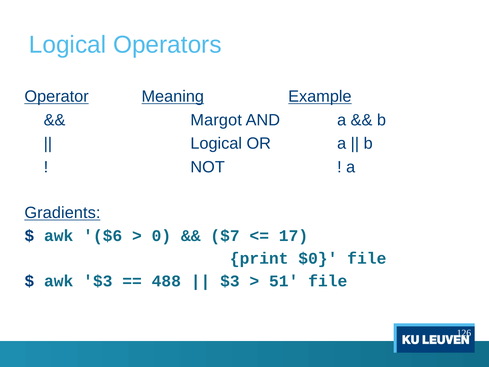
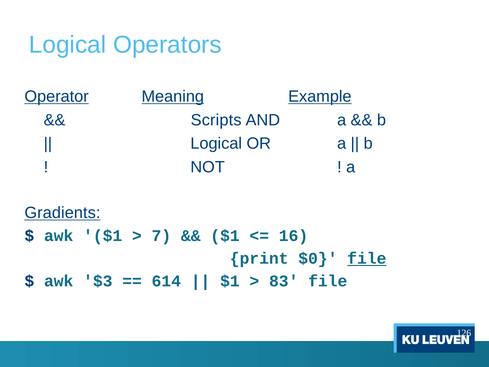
Margot: Margot -> Scripts
awk $6: $6 -> $1
0: 0 -> 7
$7 at (225, 235): $7 -> $1
17: 17 -> 16
file at (367, 258) underline: none -> present
488: 488 -> 614
$3 at (230, 281): $3 -> $1
51: 51 -> 83
